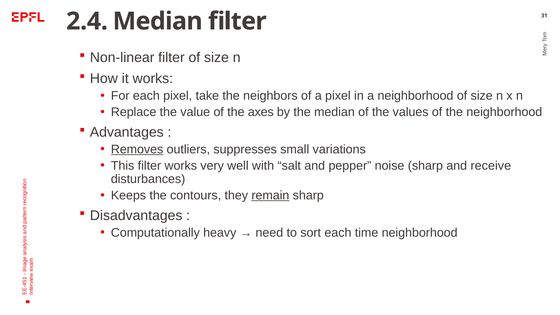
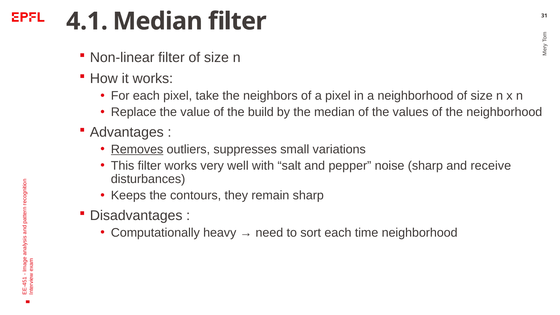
2.4: 2.4 -> 4.1
axes: axes -> build
remain underline: present -> none
